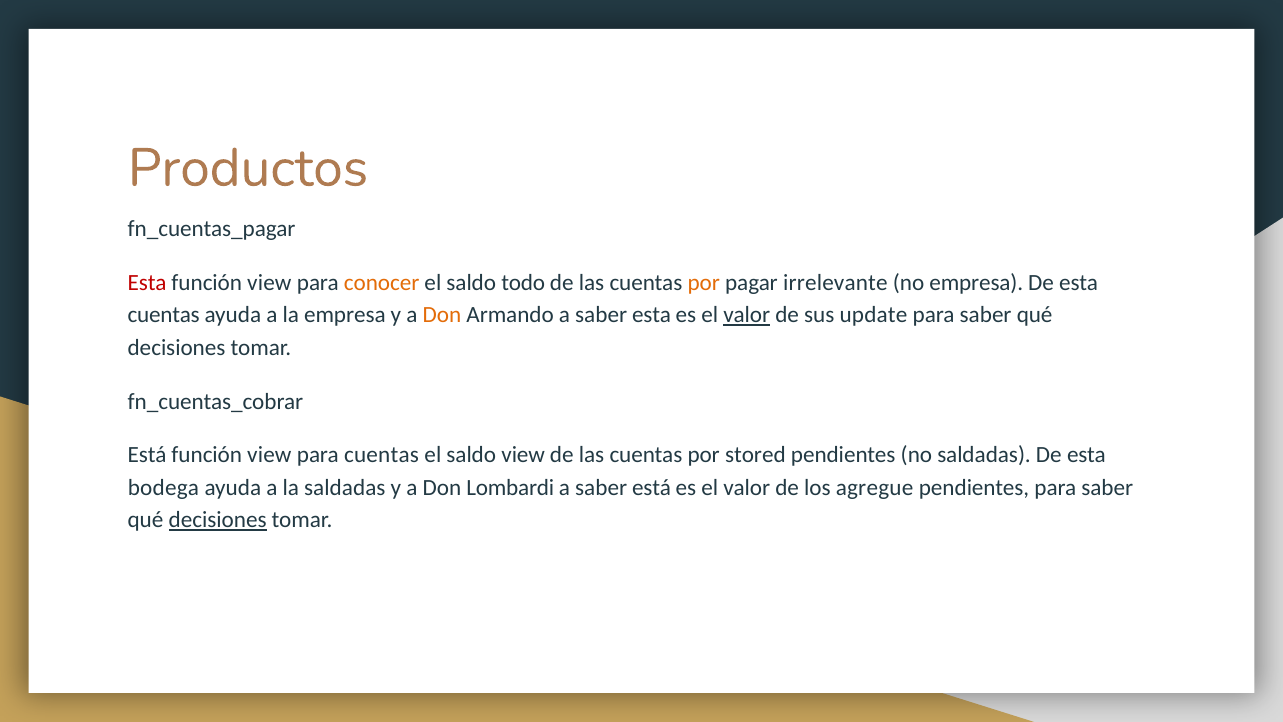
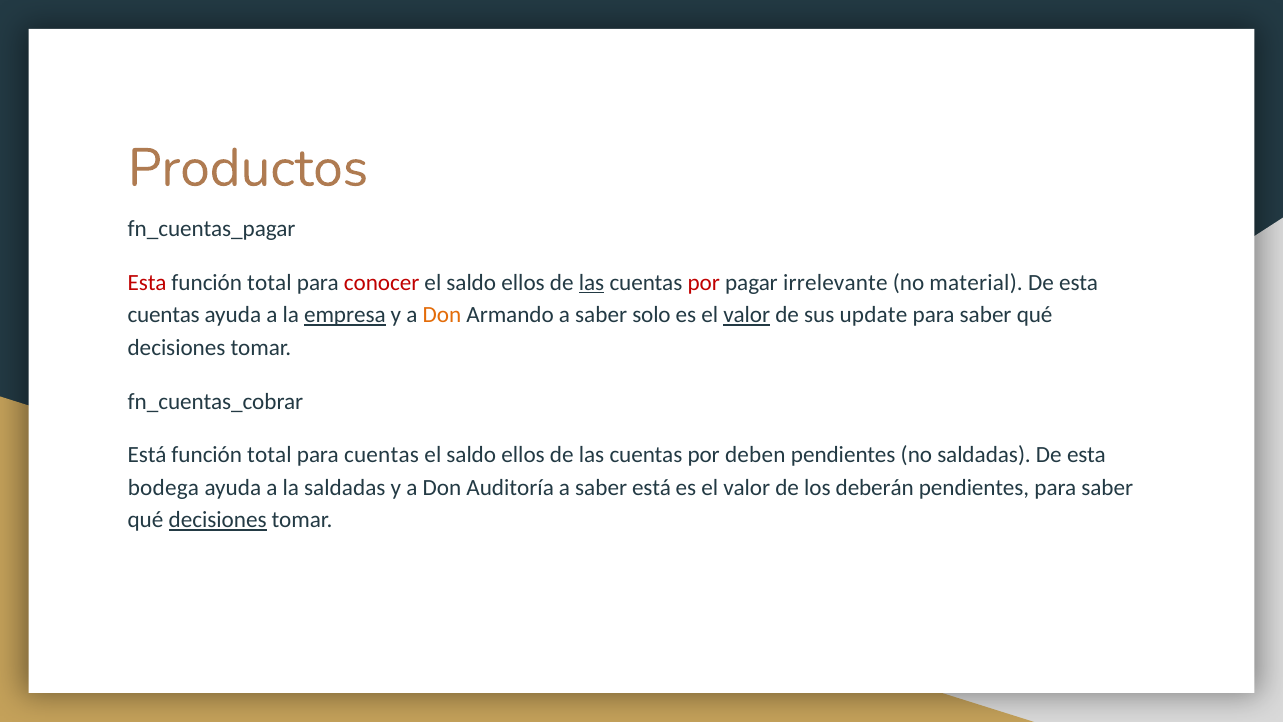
view at (269, 283): view -> total
conocer colour: orange -> red
todo at (523, 283): todo -> ellos
las at (592, 283) underline: none -> present
por at (704, 283) colour: orange -> red
no empresa: empresa -> material
empresa at (345, 315) underline: none -> present
saber esta: esta -> solo
view at (269, 455): view -> total
view at (523, 455): view -> ellos
stored: stored -> deben
Lombardi: Lombardi -> Auditoría
agregue: agregue -> deberán
